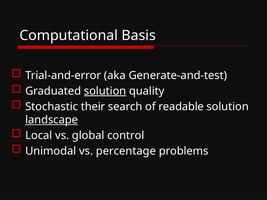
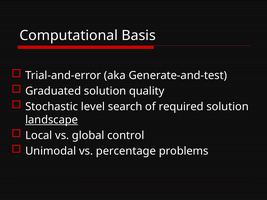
solution at (105, 91) underline: present -> none
their: their -> level
readable: readable -> required
